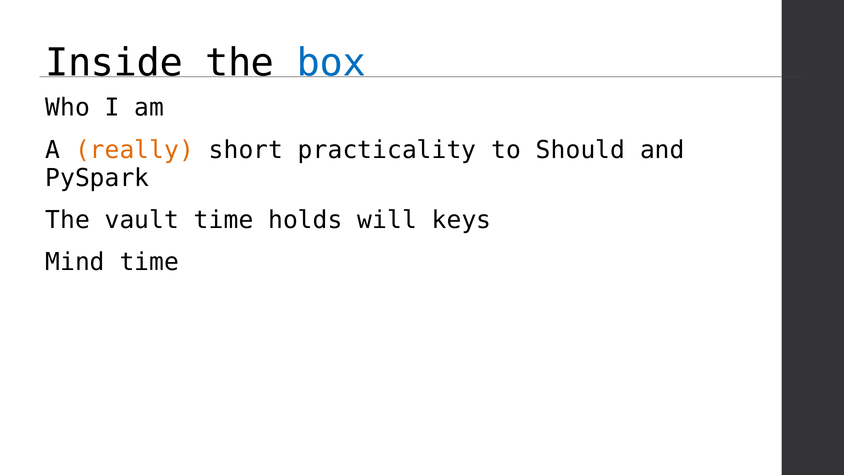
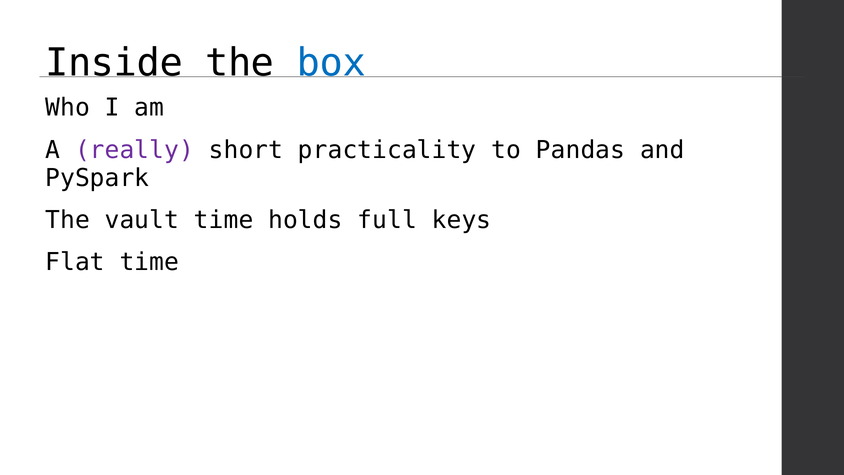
really colour: orange -> purple
Should: Should -> Pandas
will: will -> full
Mind: Mind -> Flat
